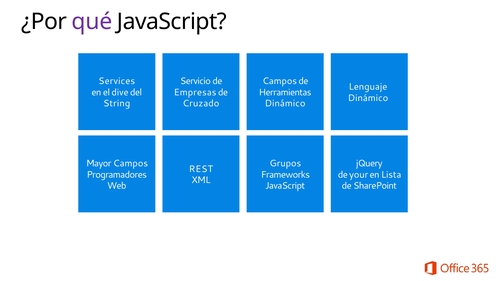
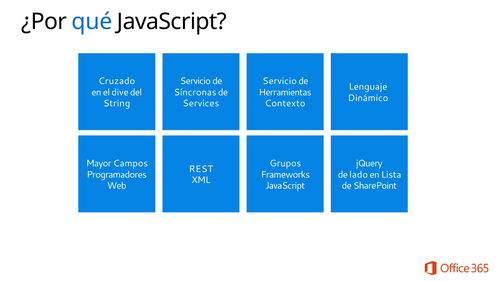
qué colour: purple -> blue
Services: Services -> Cruzado
Campos at (280, 81): Campos -> Servicio
Empresas: Empresas -> Síncronas
Cruzado: Cruzado -> Services
Dinámico at (285, 104): Dinámico -> Contexto
your: your -> lado
